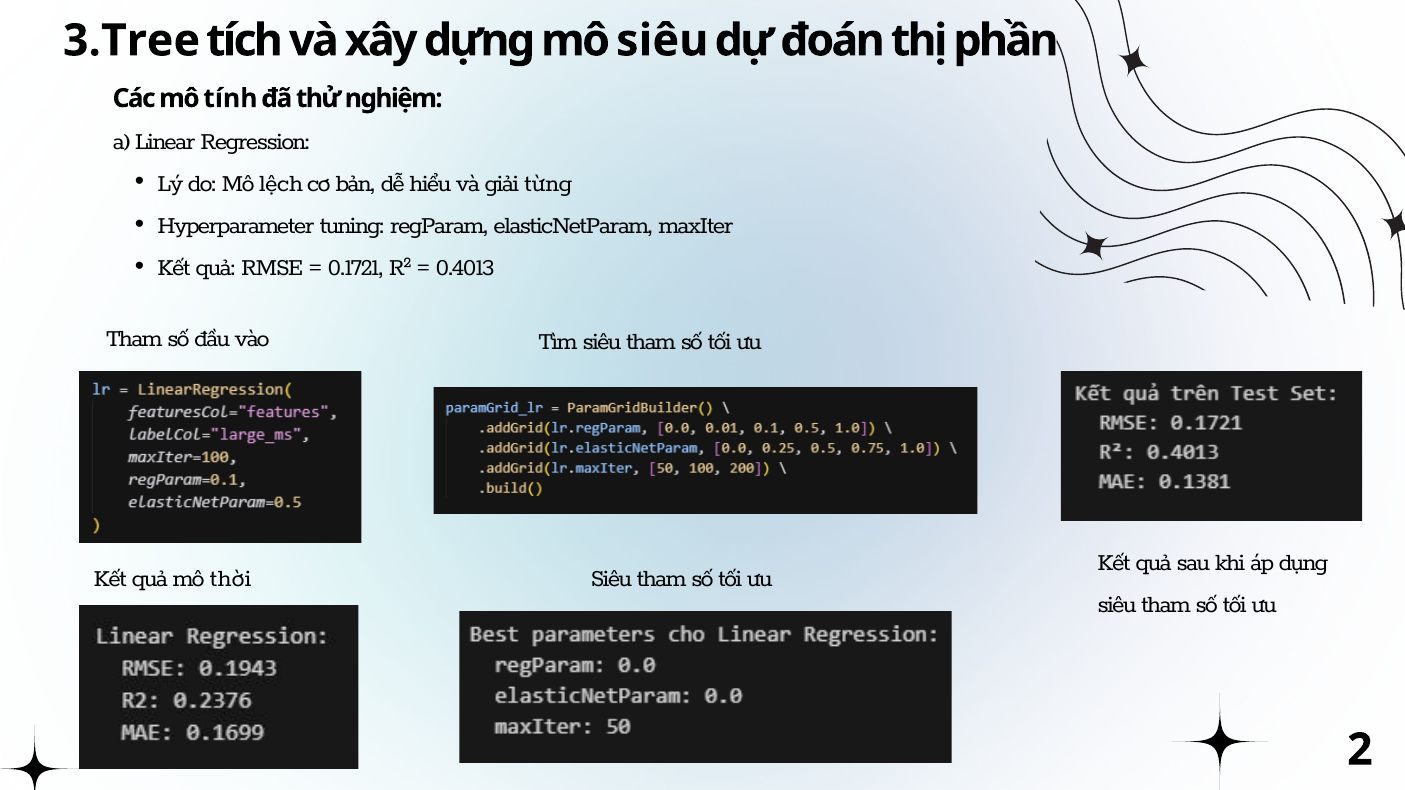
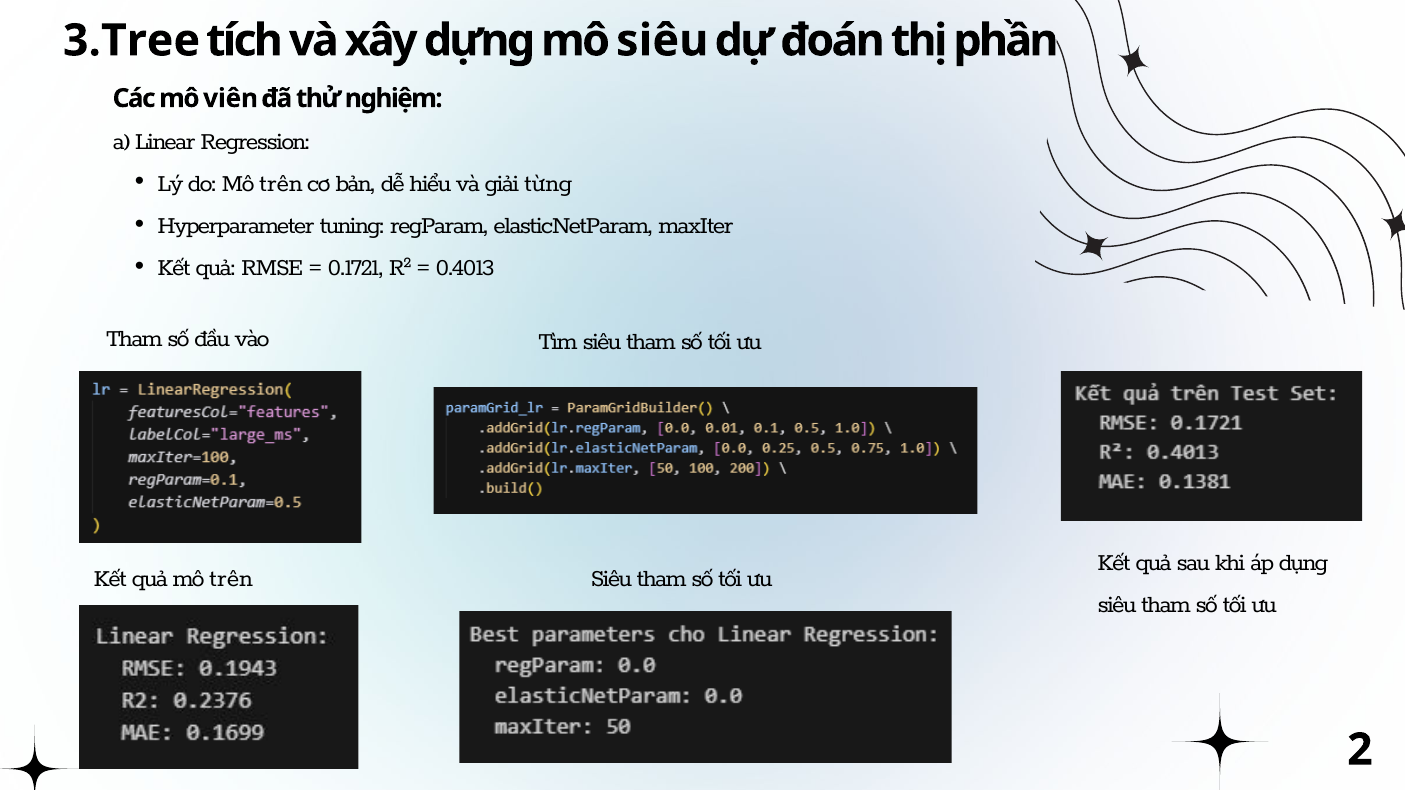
tính: tính -> viên
do Mô lệch: lệch -> trên
quả mô thời: thời -> trên
